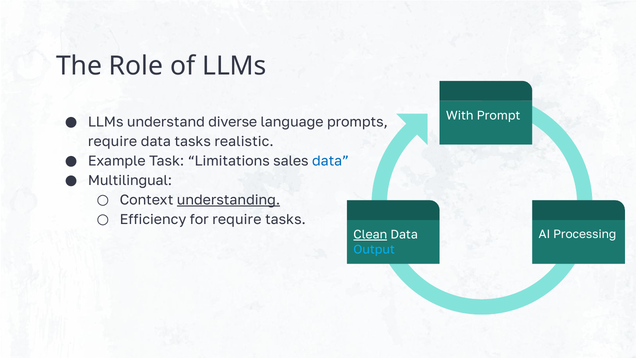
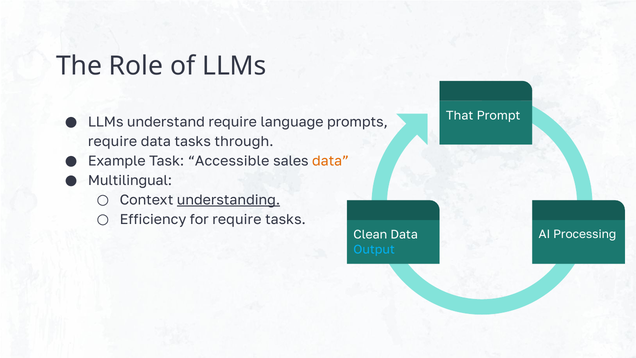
With: With -> That
understand diverse: diverse -> require
realistic: realistic -> through
Limitations: Limitations -> Accessible
data at (331, 161) colour: blue -> orange
Clean underline: present -> none
